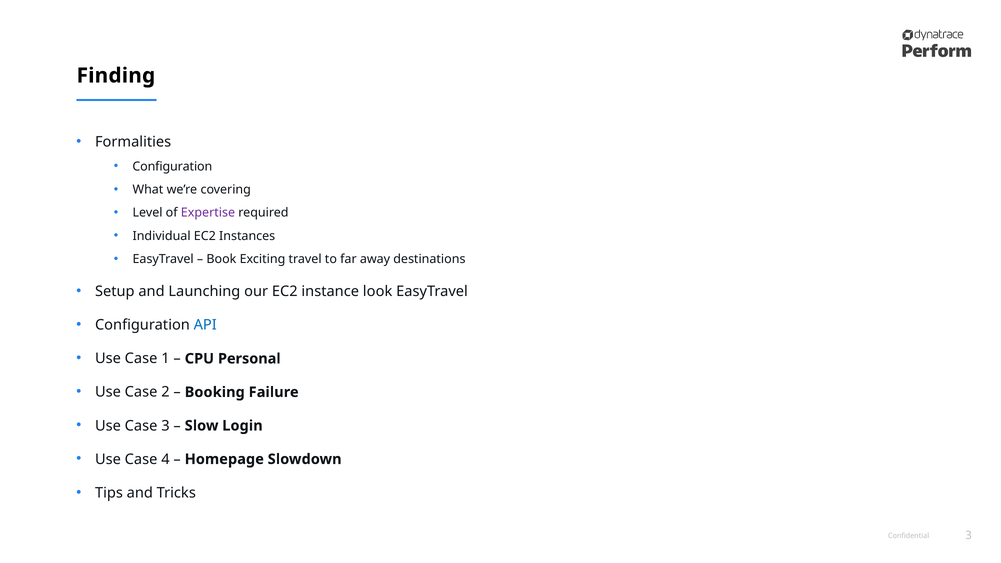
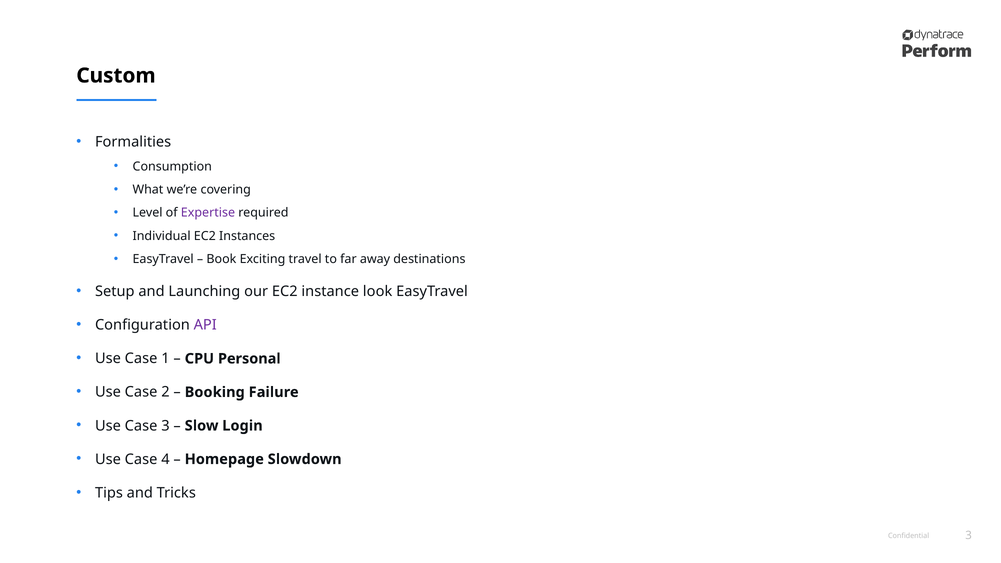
Finding: Finding -> Custom
Configuration at (172, 166): Configuration -> Consumption
API colour: blue -> purple
